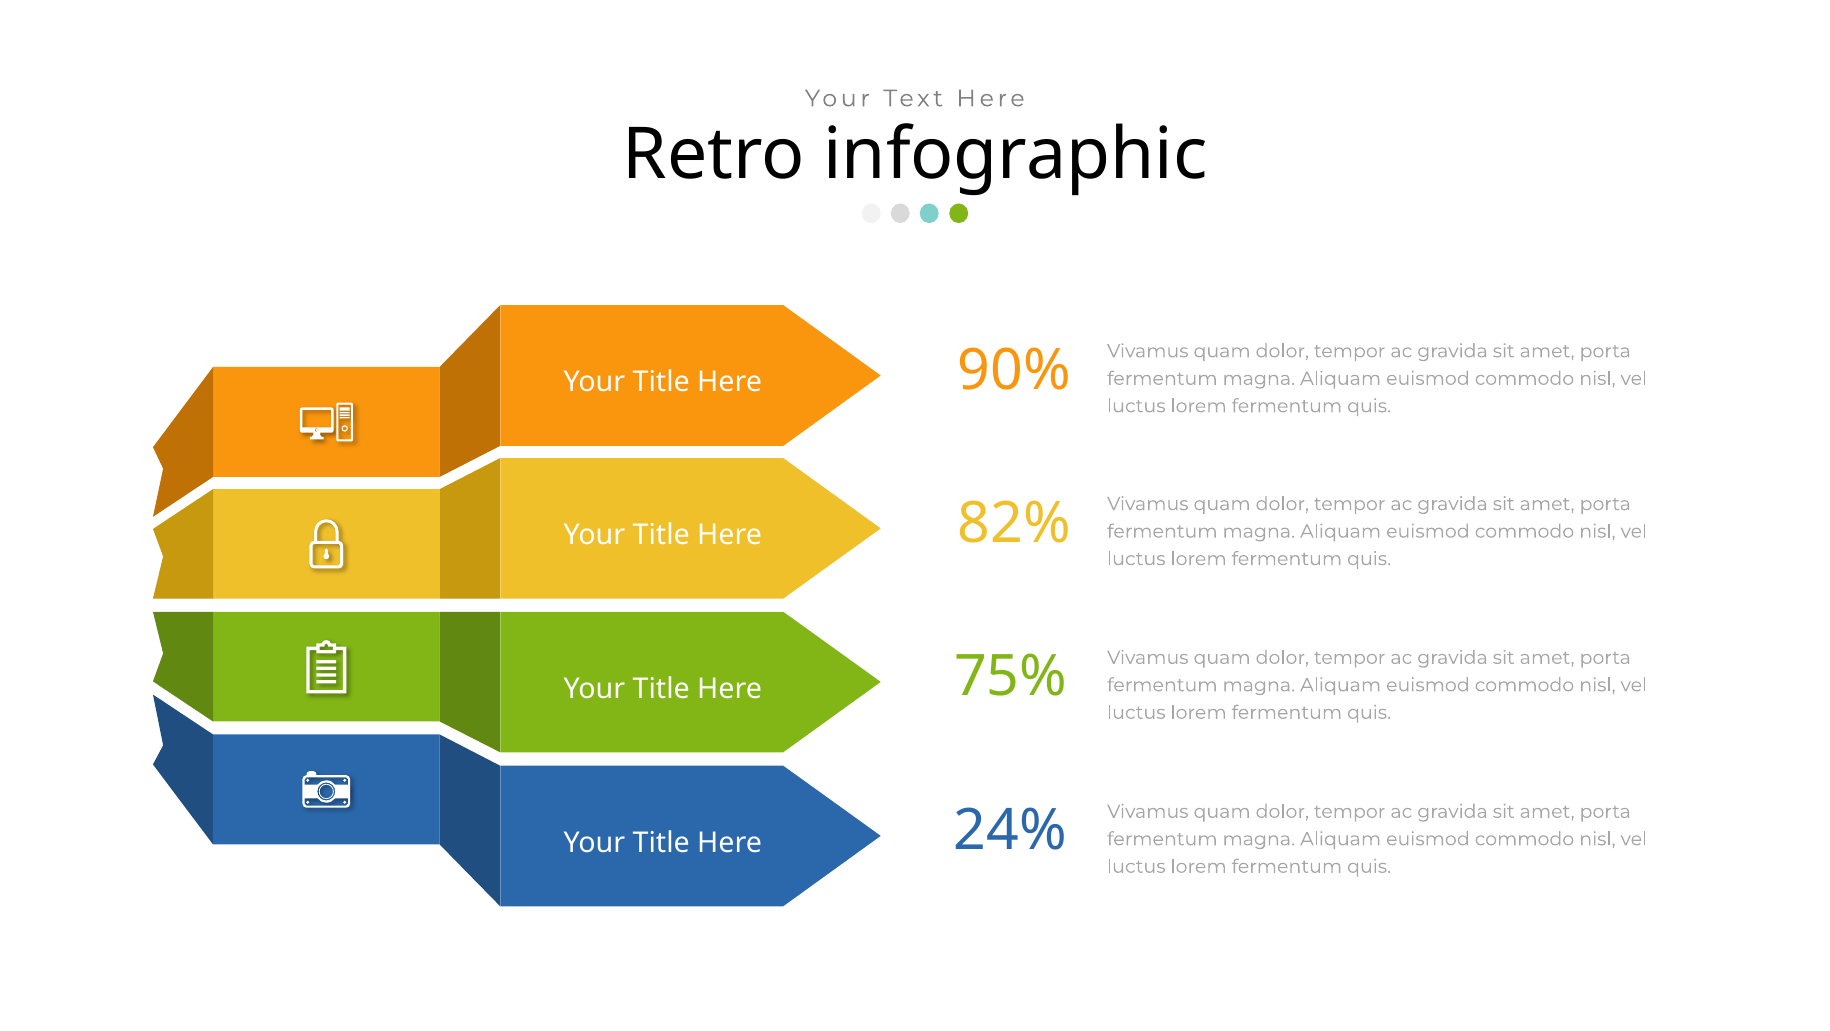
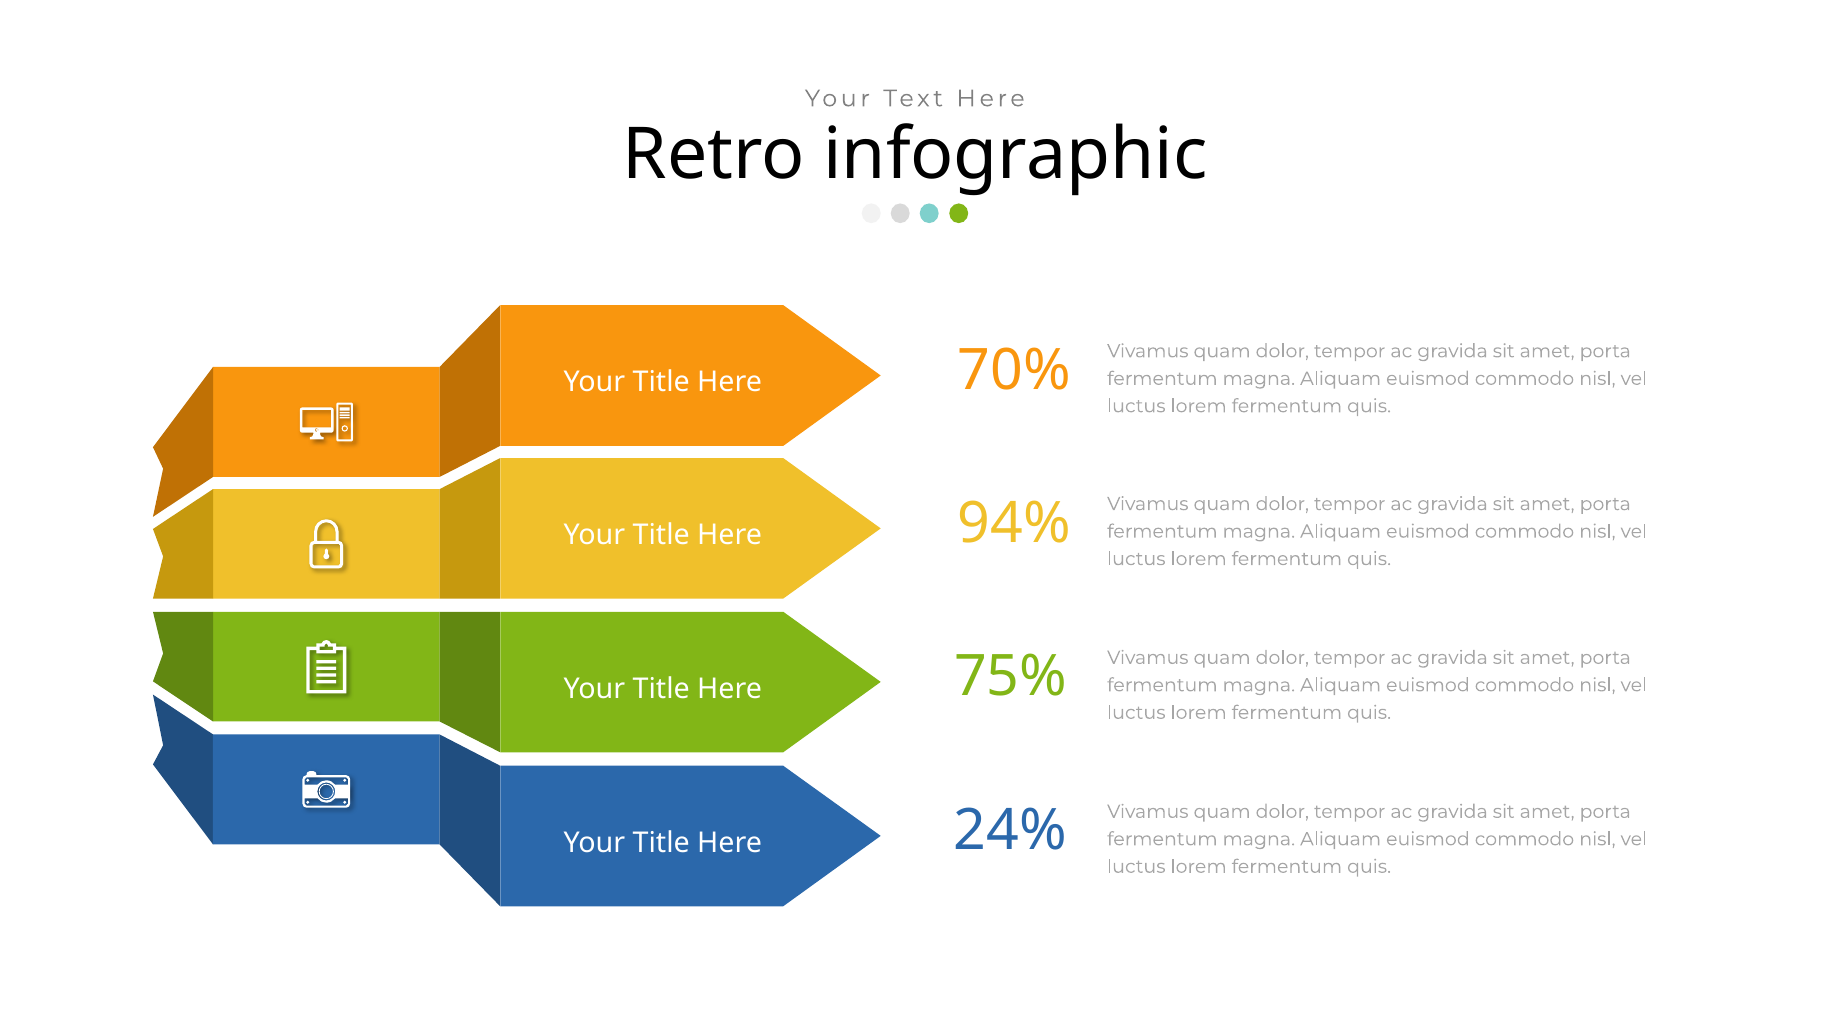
90%: 90% -> 70%
82%: 82% -> 94%
